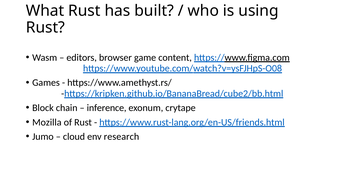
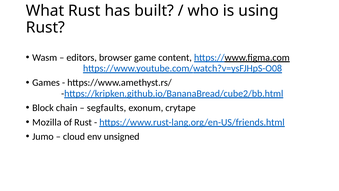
inference: inference -> segfaults
research: research -> unsigned
